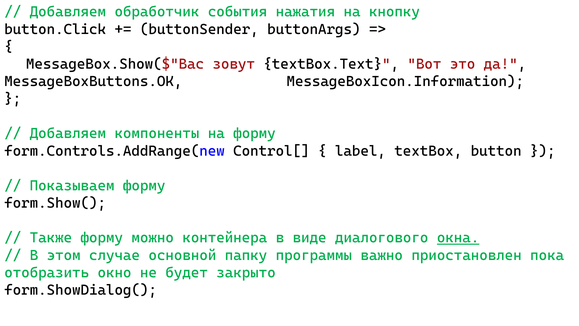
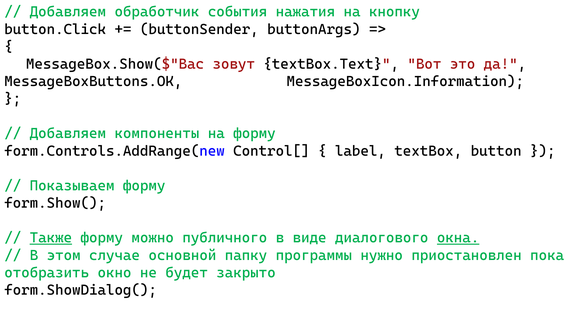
Также underline: none -> present
контейнера: контейнера -> публичного
важно: важно -> нужно
